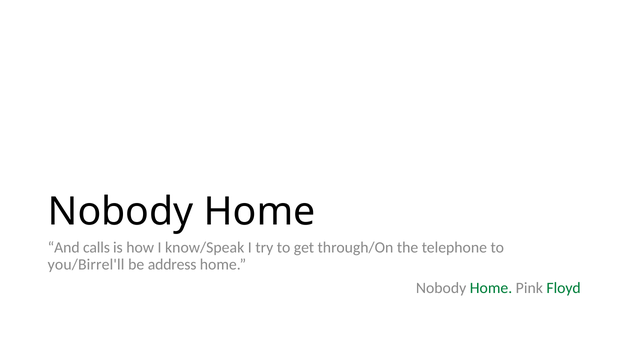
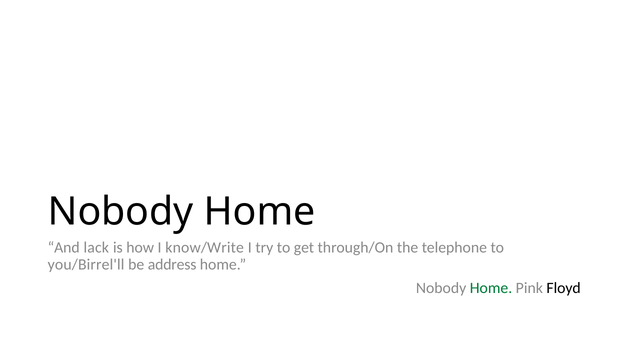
calls: calls -> lack
know/Speak: know/Speak -> know/Write
Floyd colour: green -> black
